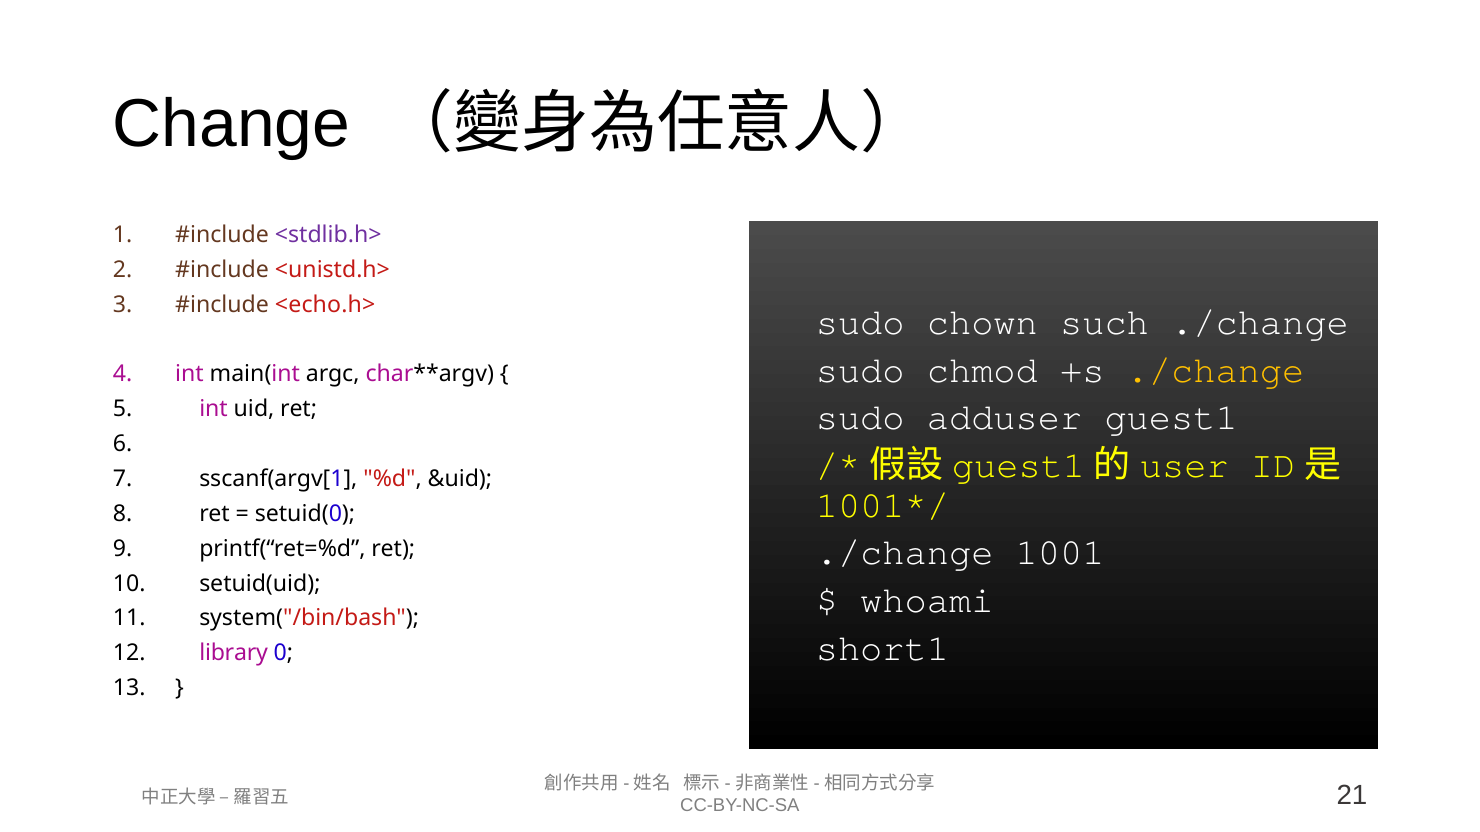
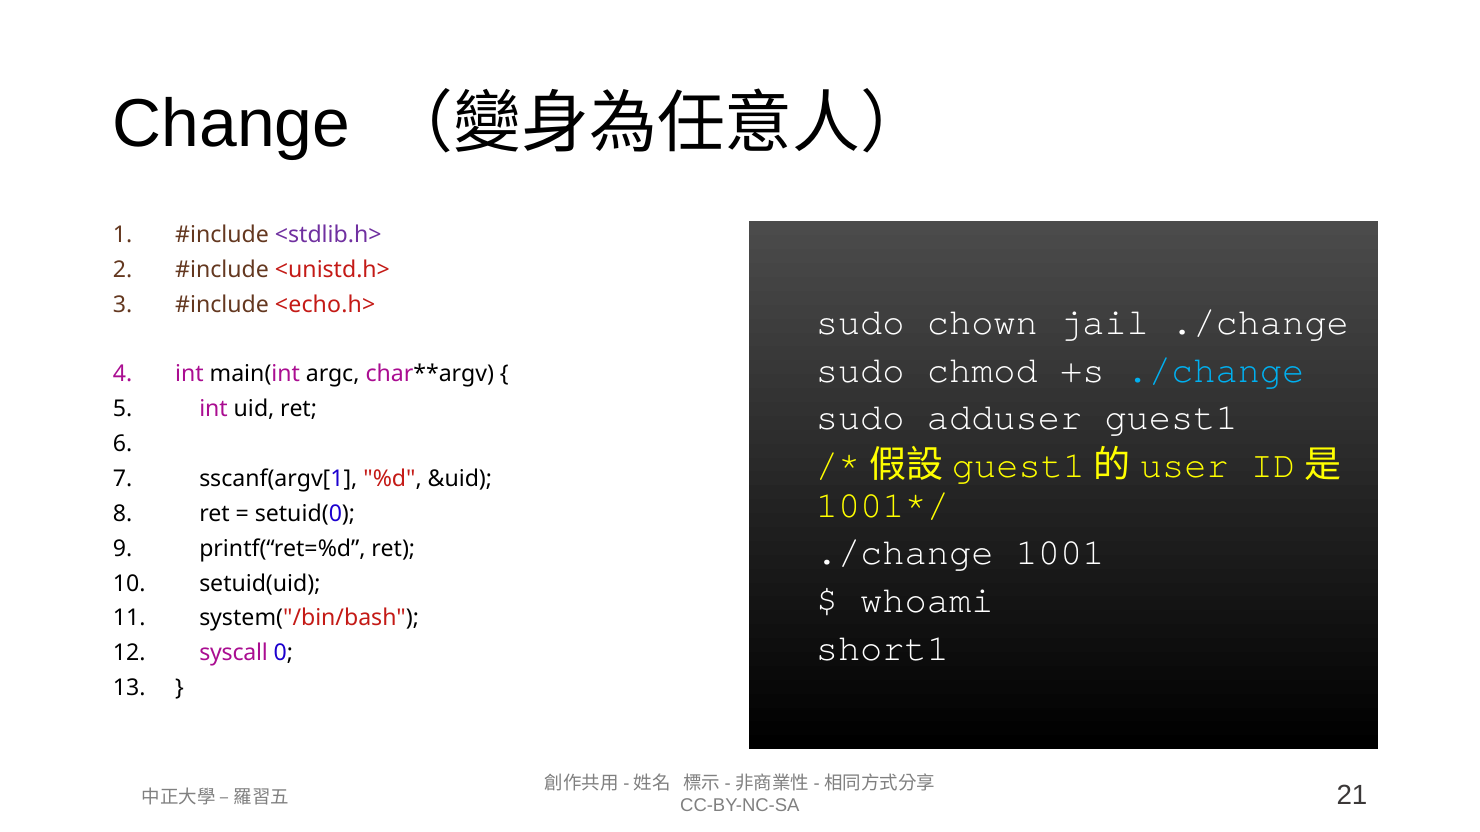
such: such -> jail
./change at (1216, 370) colour: yellow -> light blue
library: library -> syscall
